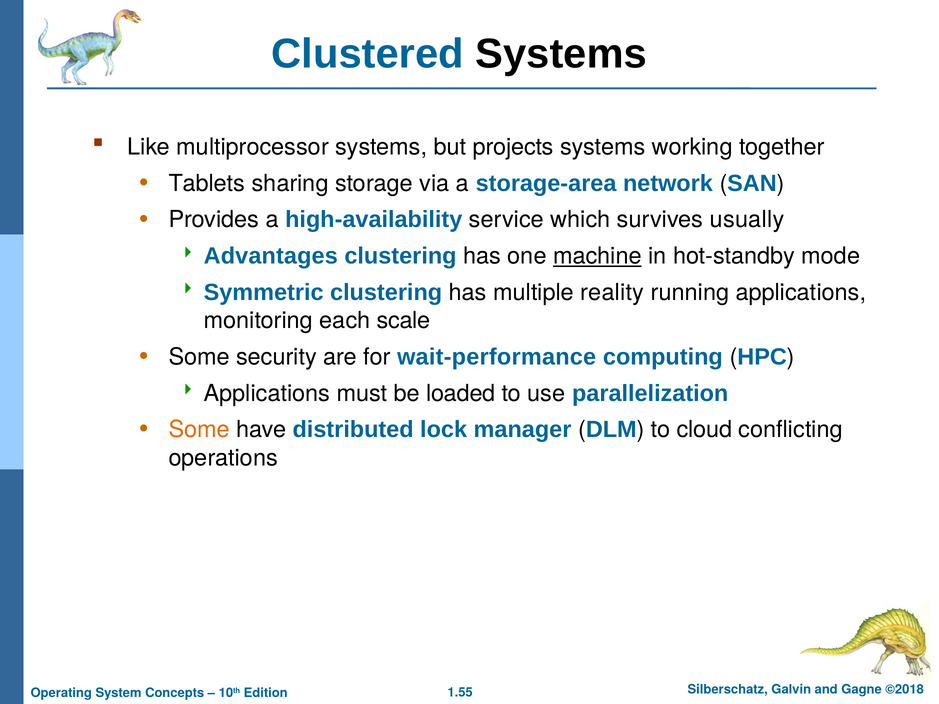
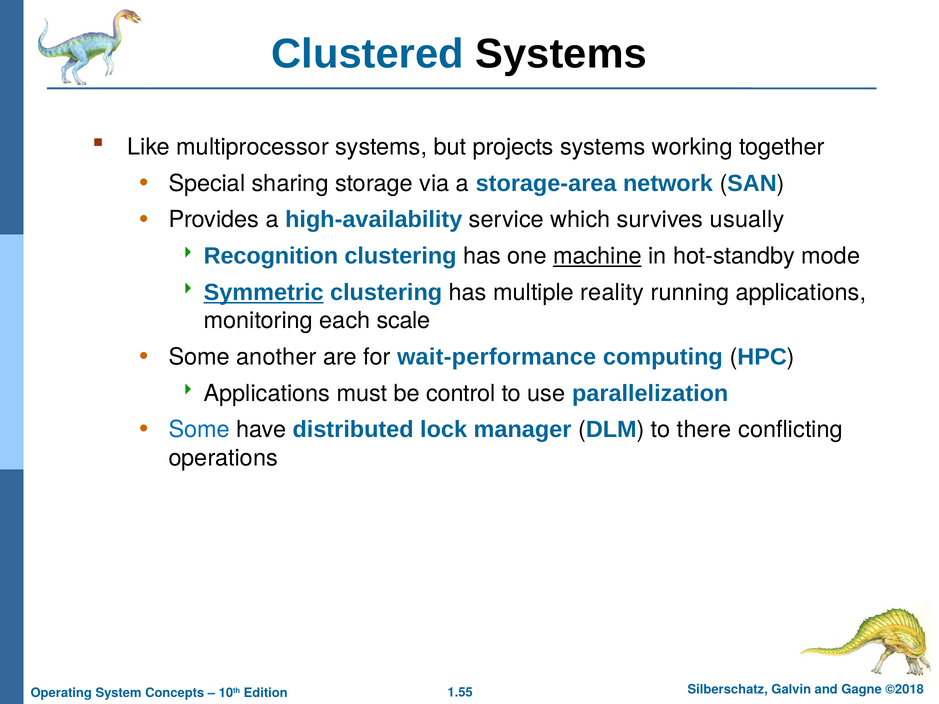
Tablets: Tablets -> Special
Advantages: Advantages -> Recognition
Symmetric underline: none -> present
security: security -> another
loaded: loaded -> control
Some at (199, 430) colour: orange -> blue
cloud: cloud -> there
